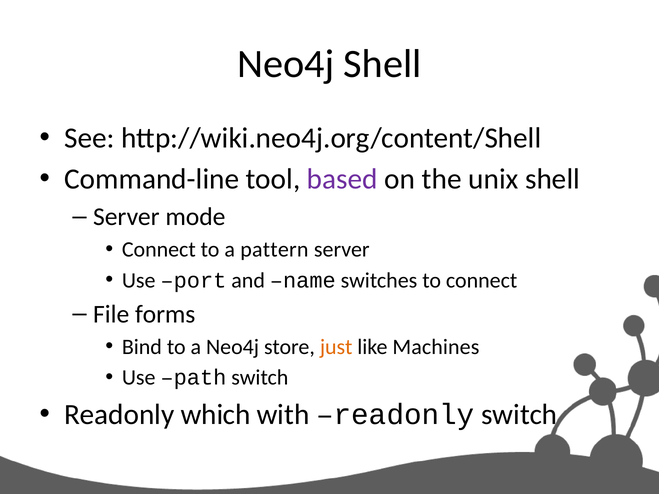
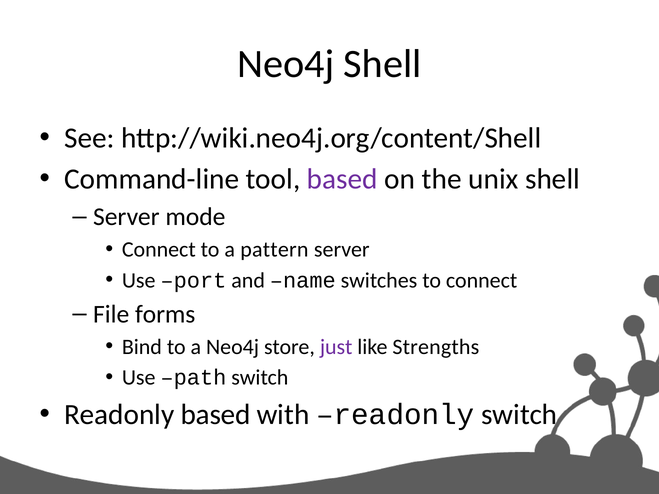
just colour: orange -> purple
Machines: Machines -> Strengths
Readonly which: which -> based
